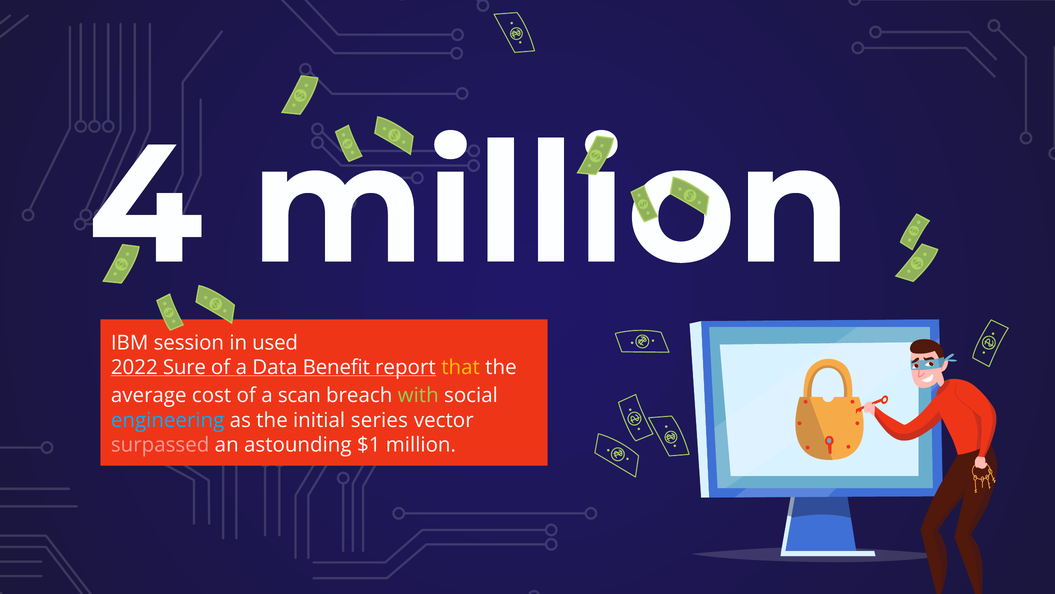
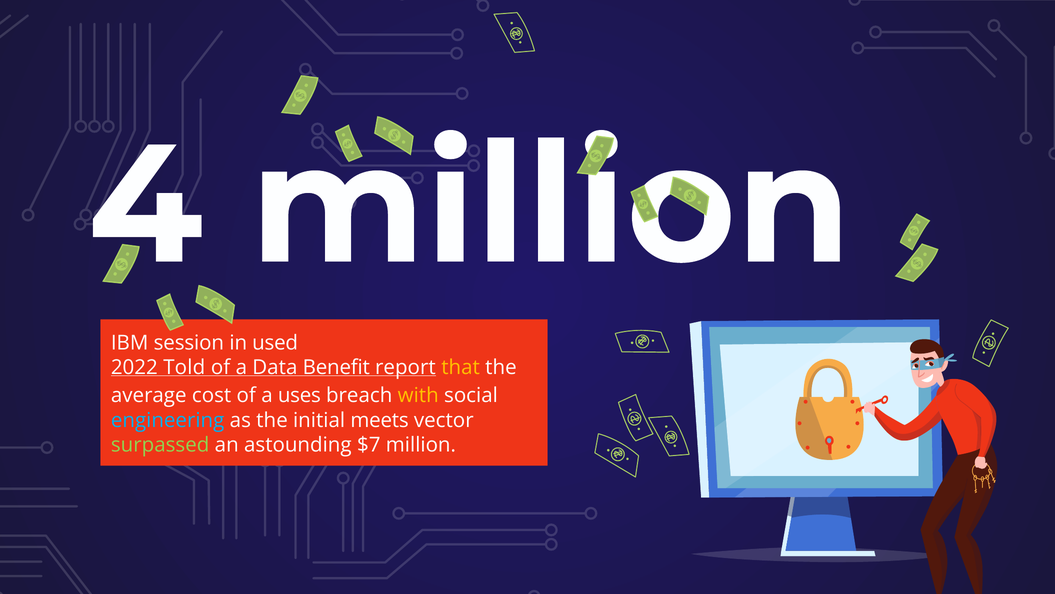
Sure: Sure -> Told
scan: scan -> uses
with colour: light green -> yellow
series: series -> meets
surpassed colour: pink -> light green
$1: $1 -> $7
